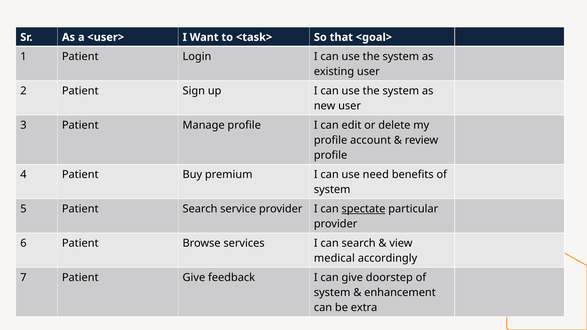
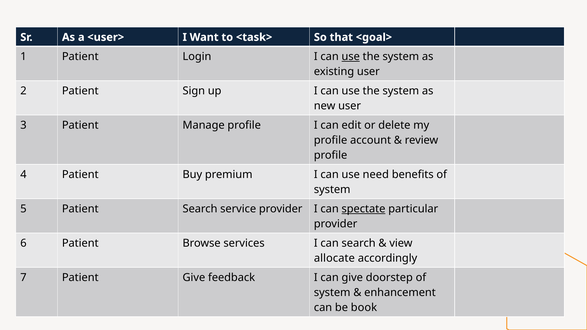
use at (351, 57) underline: none -> present
medical: medical -> allocate
extra: extra -> book
